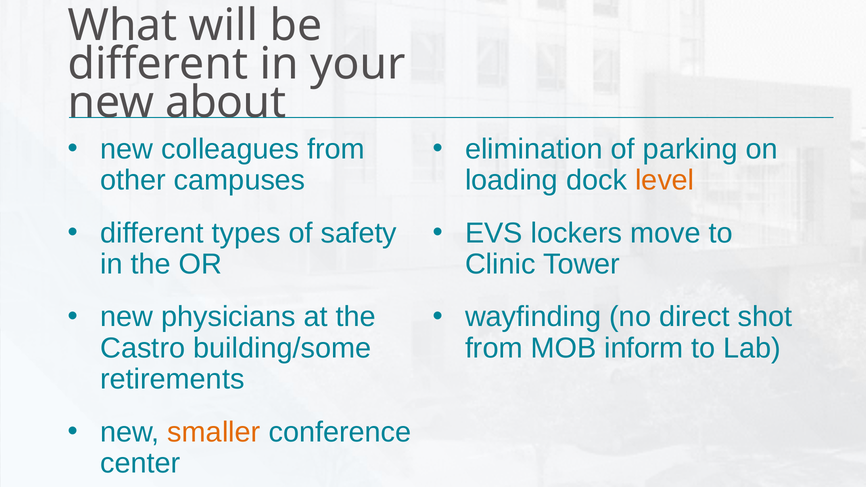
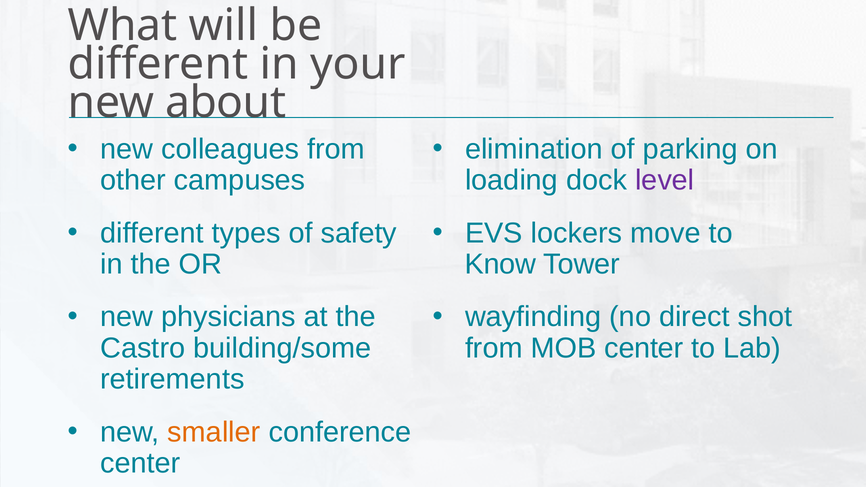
level colour: orange -> purple
Clinic: Clinic -> Know
MOB inform: inform -> center
